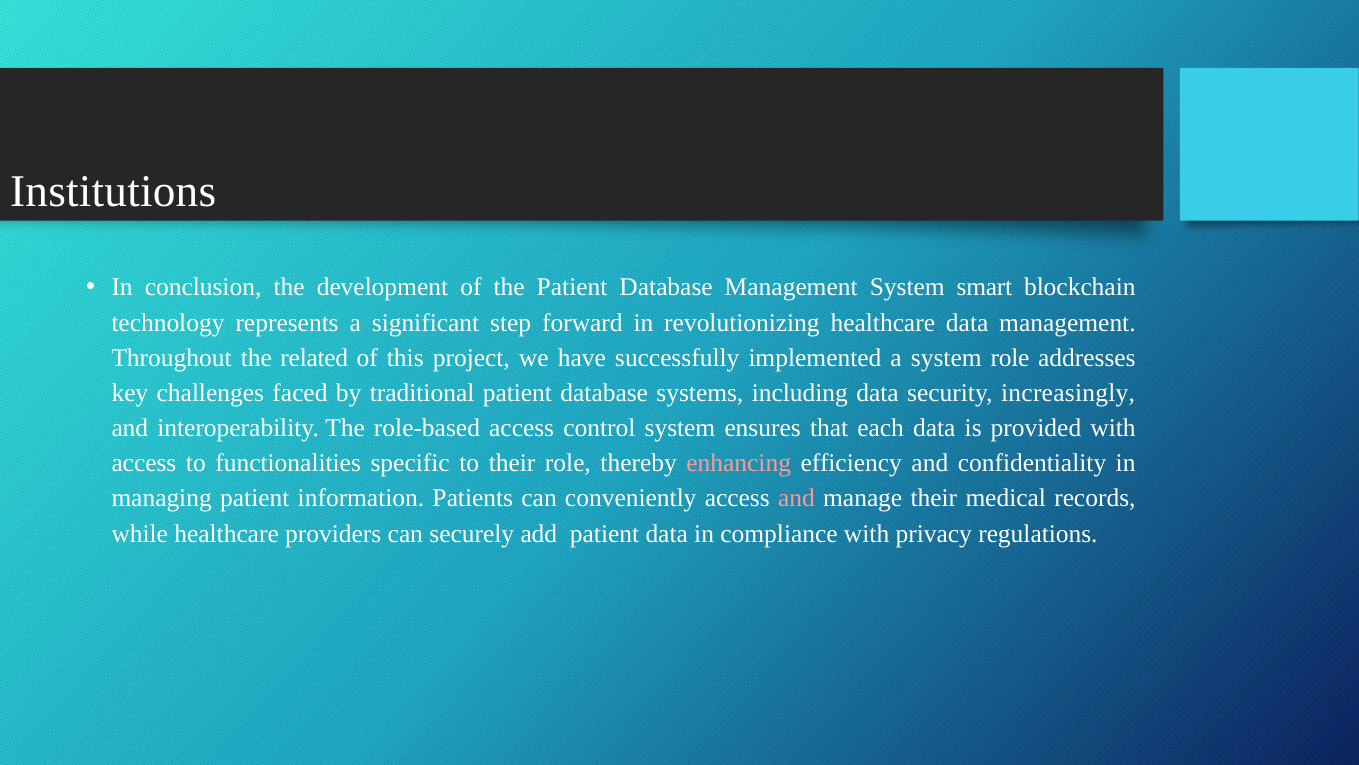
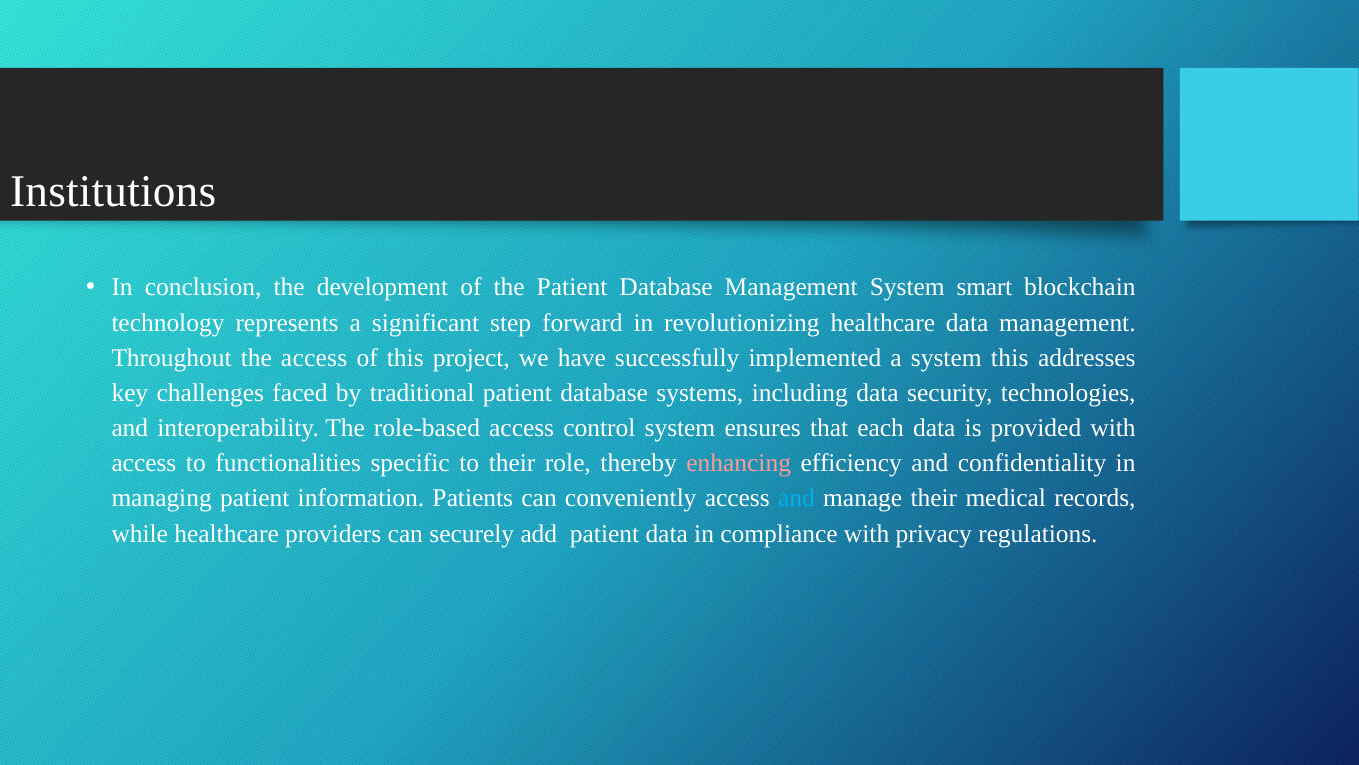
the related: related -> access
system role: role -> this
increasingly: increasingly -> technologies
and at (796, 498) colour: pink -> light blue
